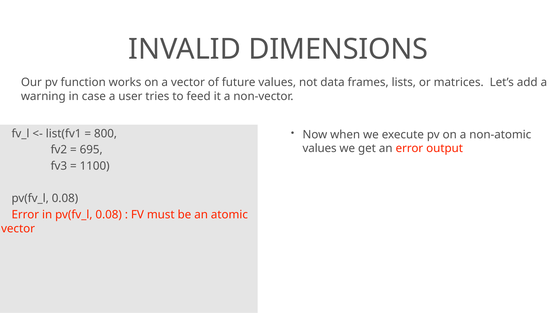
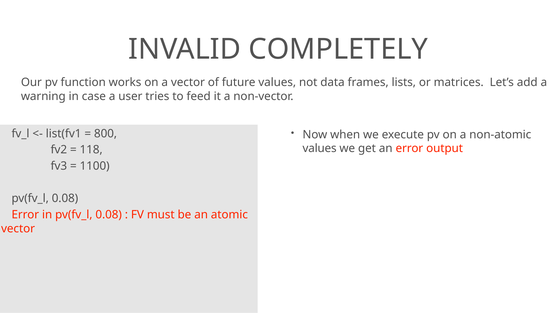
DIMENSIONS: DIMENSIONS -> COMPLETELY
695: 695 -> 118
